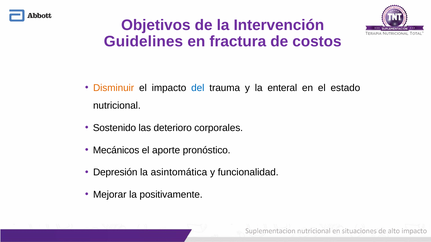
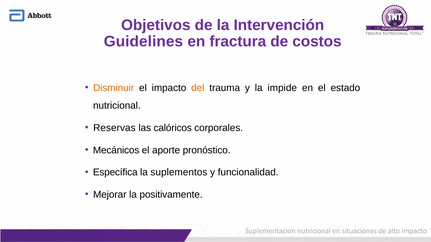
del colour: blue -> orange
enteral: enteral -> impide
Sostenido: Sostenido -> Reservas
deterioro: deterioro -> calóricos
Depresión: Depresión -> Específica
asintomática: asintomática -> suplementos
